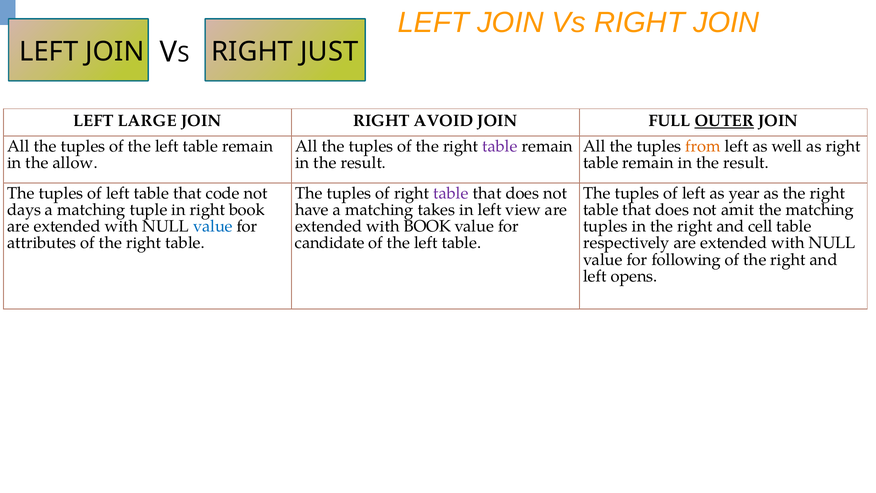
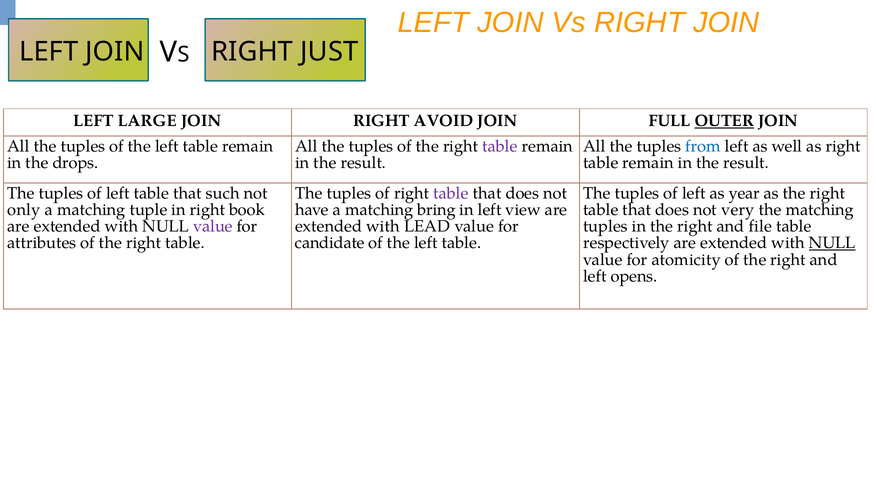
from colour: orange -> blue
allow: allow -> drops
code: code -> such
days: days -> only
takes: takes -> bring
amit: amit -> very
value at (213, 226) colour: blue -> purple
with BOOK: BOOK -> LEAD
cell: cell -> file
NULL at (832, 243) underline: none -> present
following: following -> atomicity
